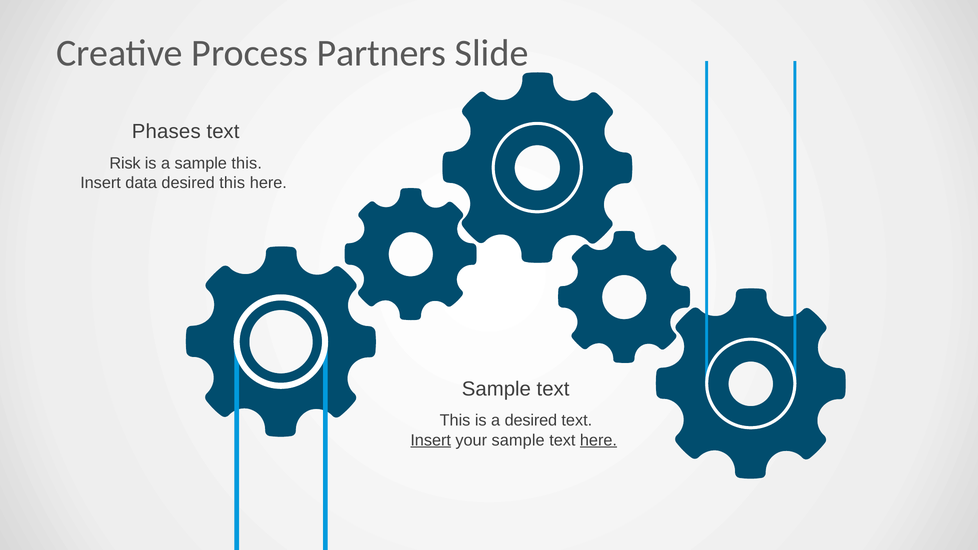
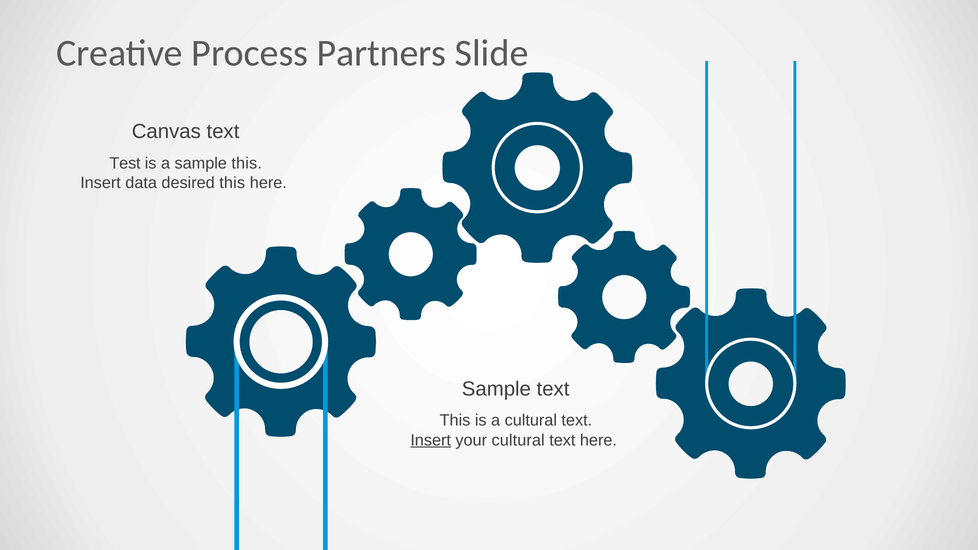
Phases: Phases -> Canvas
Risk: Risk -> Test
a desired: desired -> cultural
your sample: sample -> cultural
here at (598, 440) underline: present -> none
